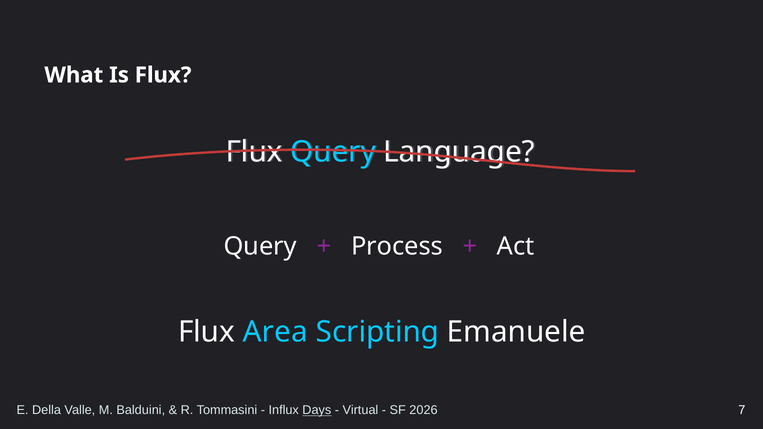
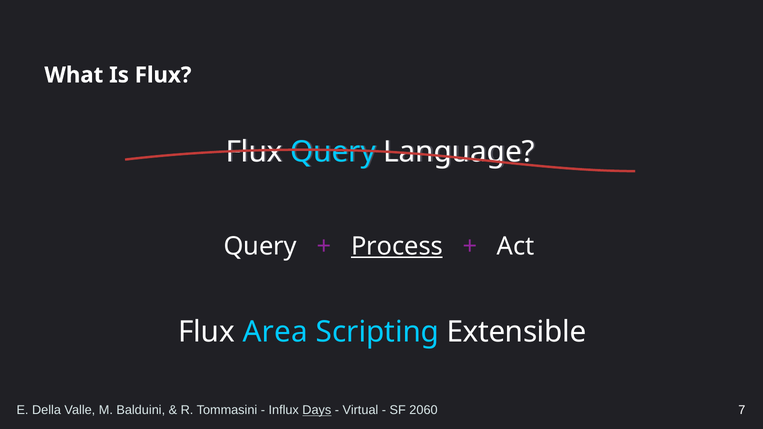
Process underline: none -> present
Emanuele: Emanuele -> Extensible
2026: 2026 -> 2060
